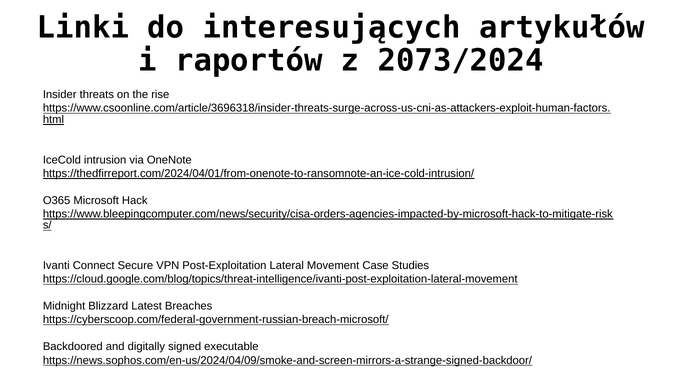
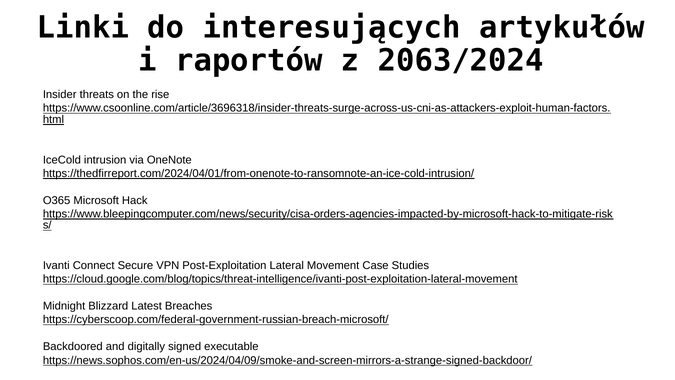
2073/2024: 2073/2024 -> 2063/2024
